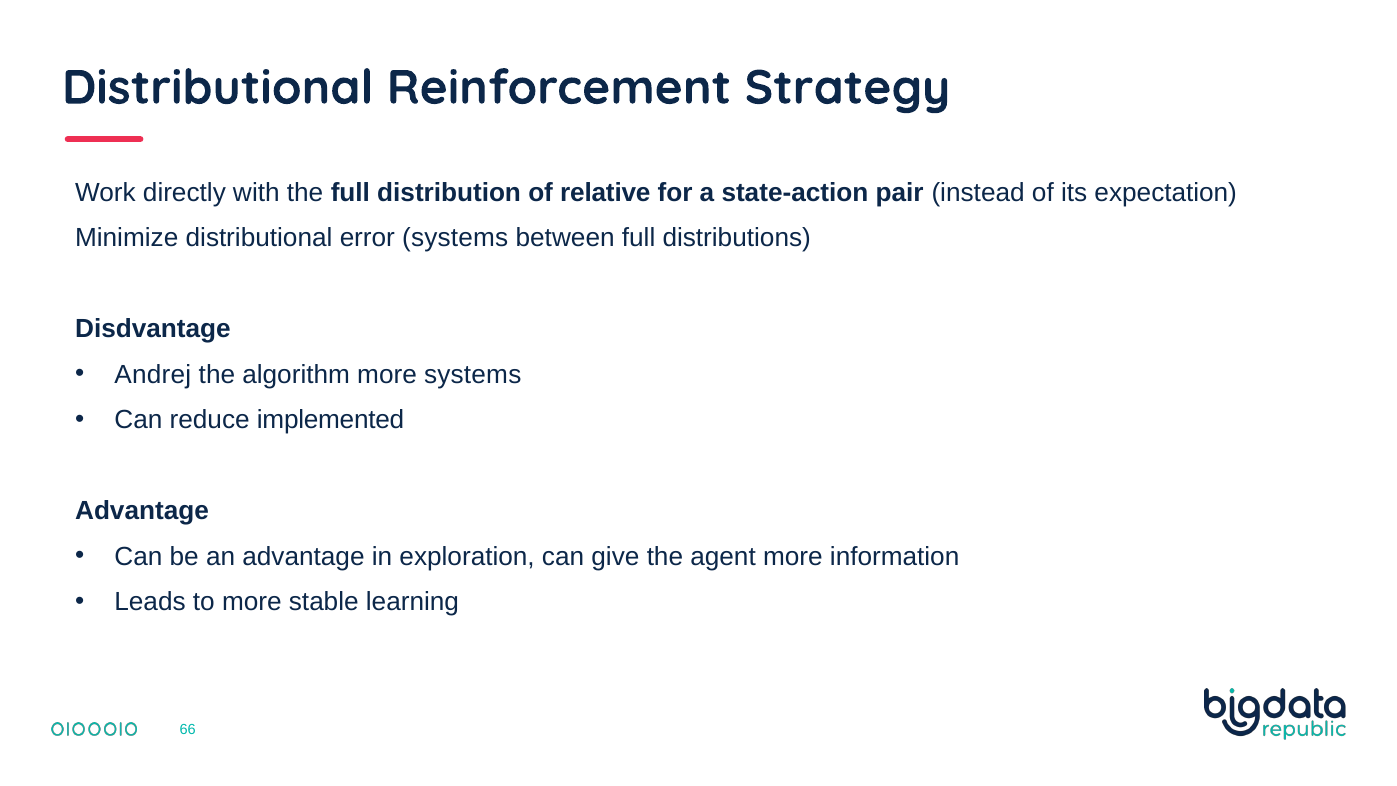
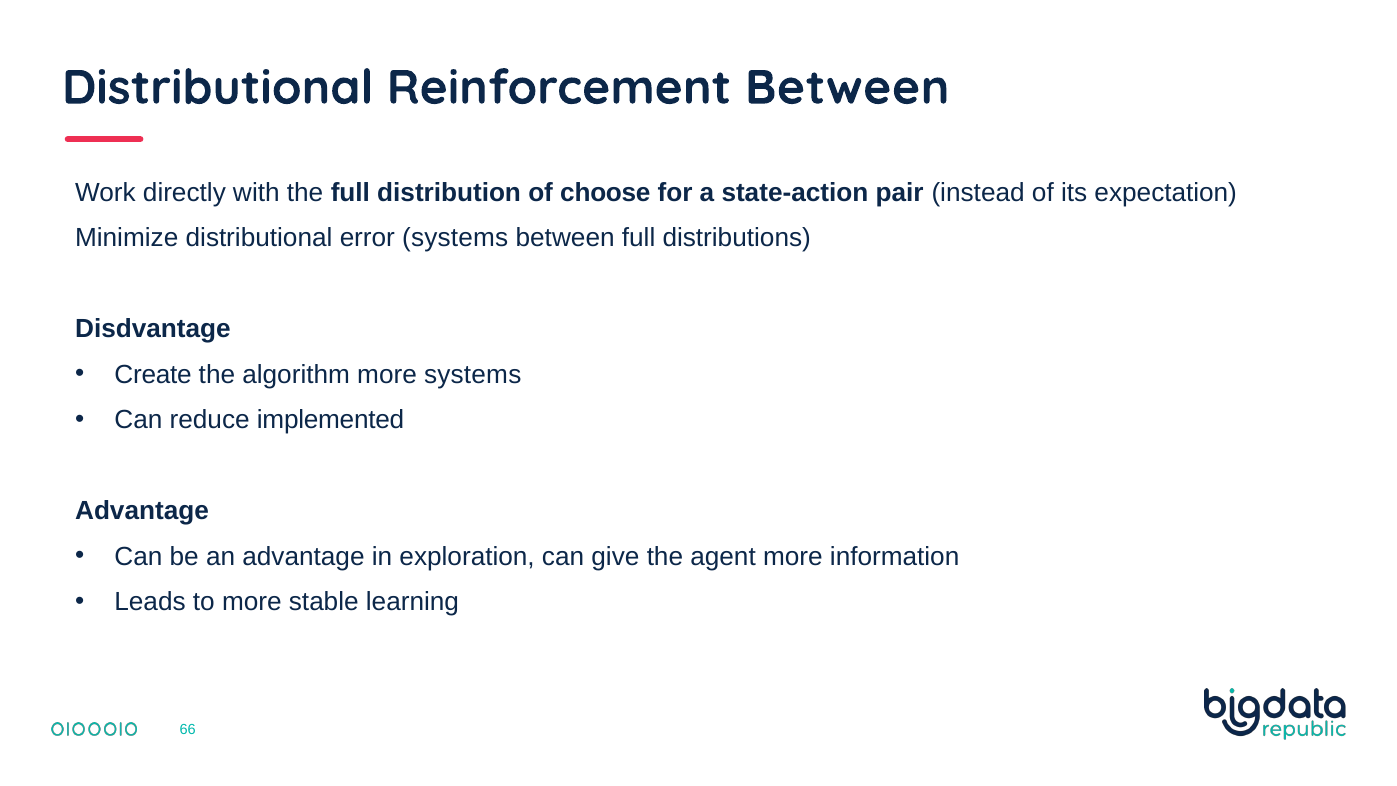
Reinforcement Strategy: Strategy -> Between
relative: relative -> choose
Andrej: Andrej -> Create
